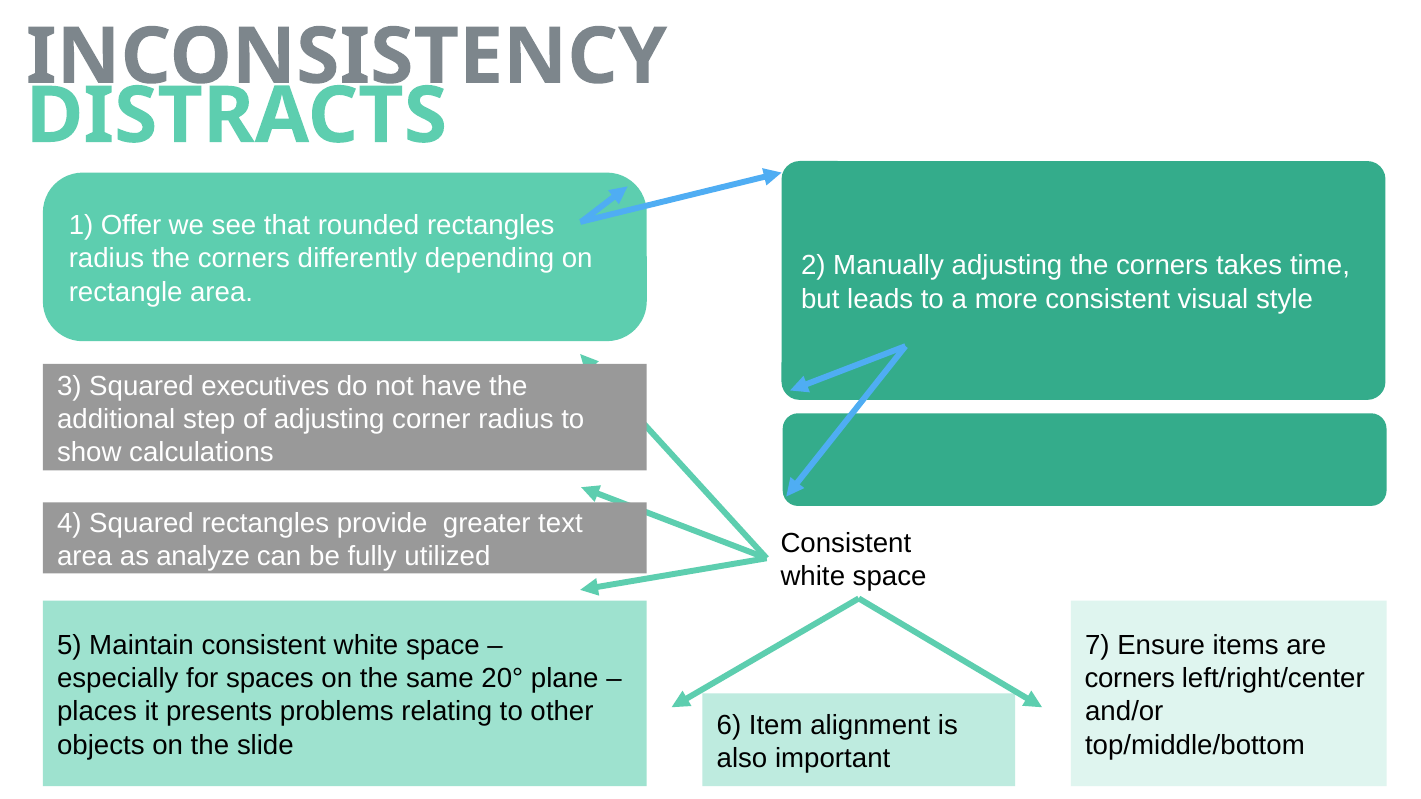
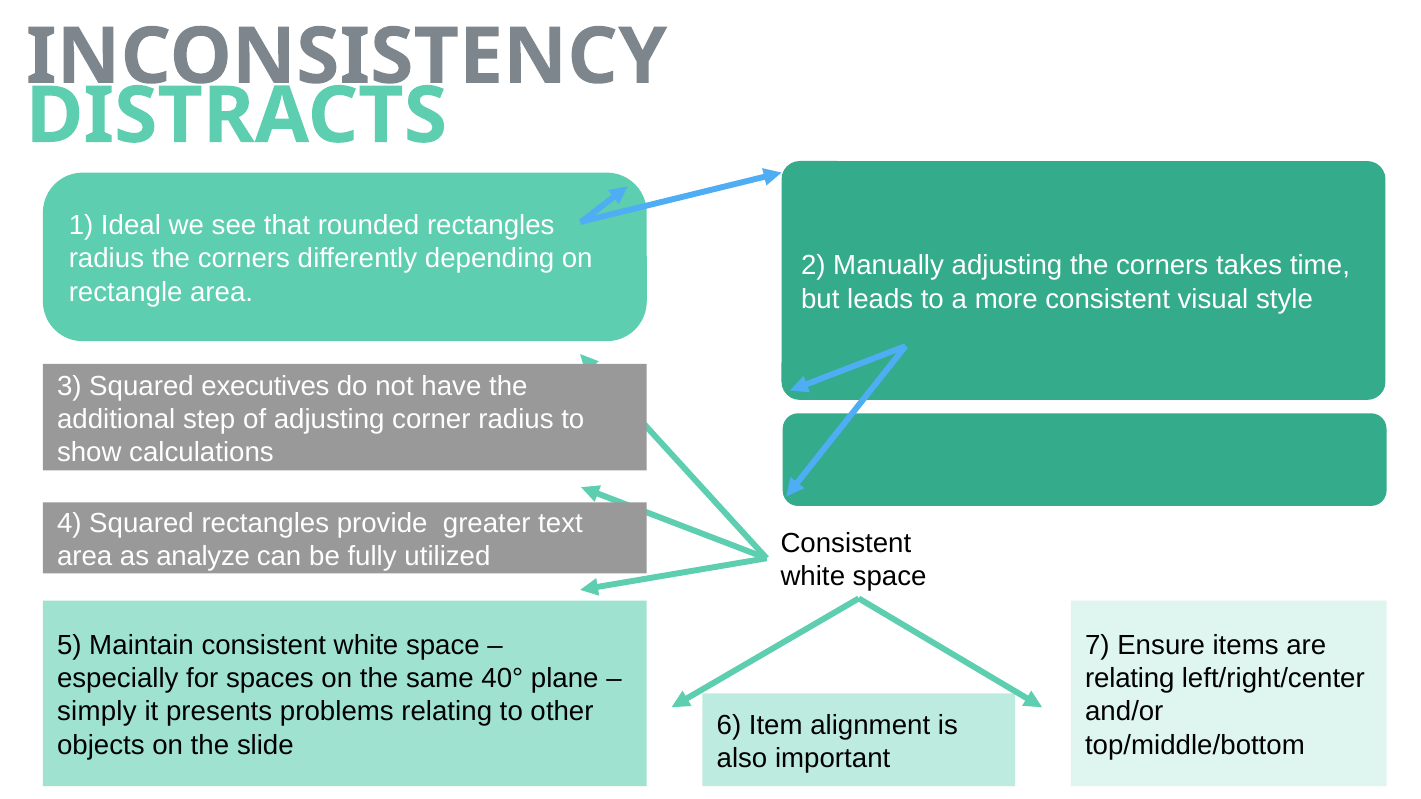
Offer: Offer -> Ideal
20°: 20° -> 40°
corners at (1130, 679): corners -> relating
places: places -> simply
